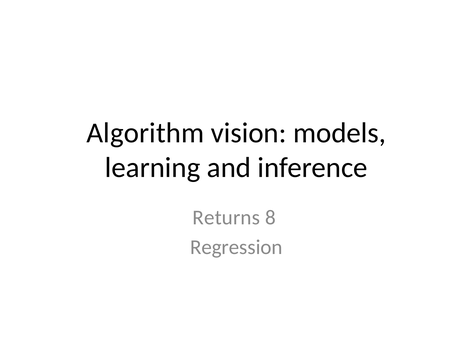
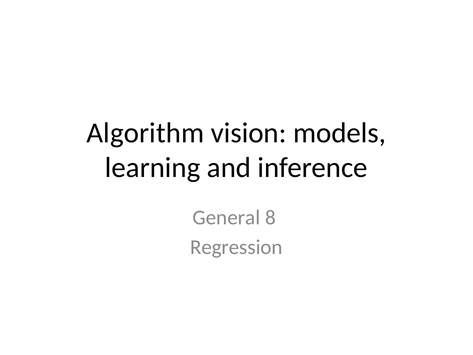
Returns: Returns -> General
